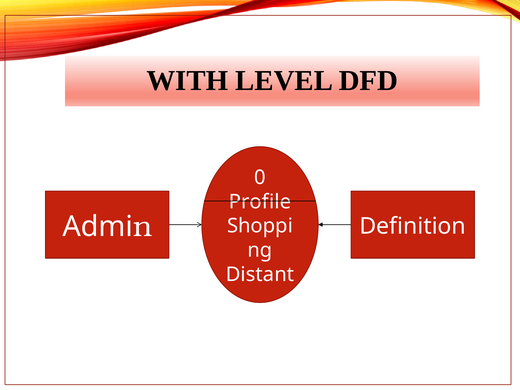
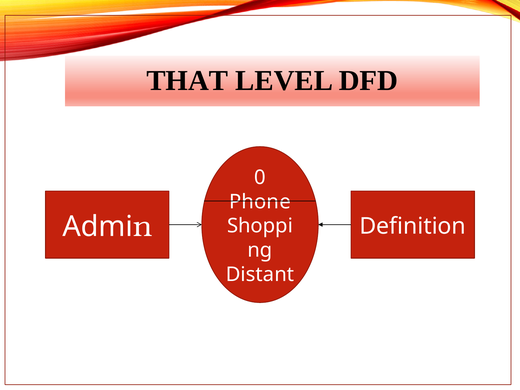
WITH: WITH -> THAT
Profile: Profile -> Phone
